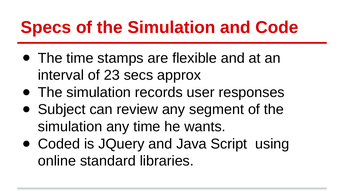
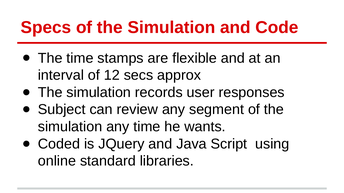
23: 23 -> 12
